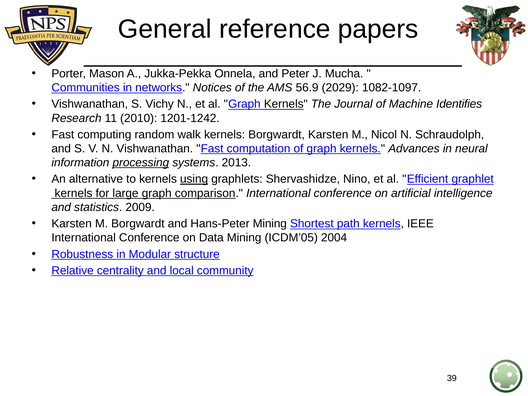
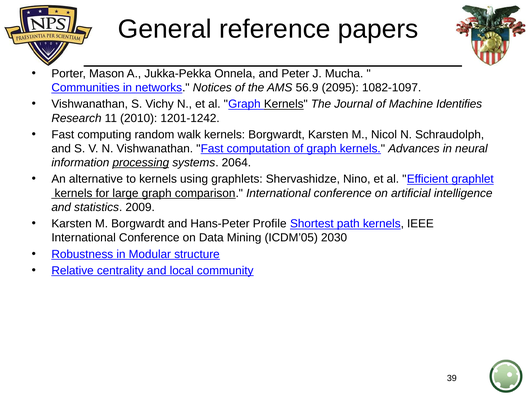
2029: 2029 -> 2095
2013: 2013 -> 2064
using underline: present -> none
Hans-Peter Mining: Mining -> Profile
2004: 2004 -> 2030
